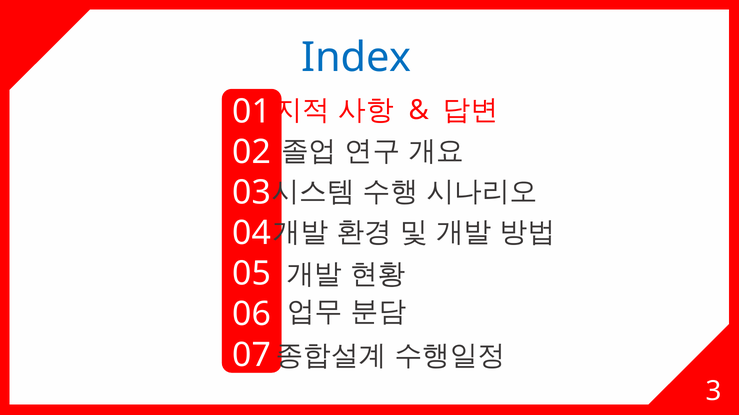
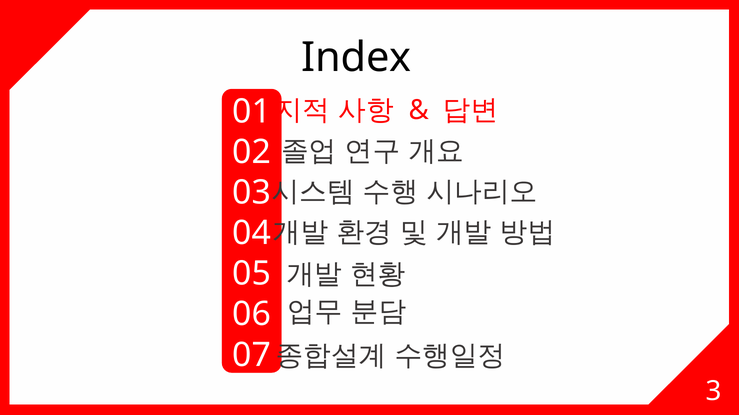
Index colour: blue -> black
